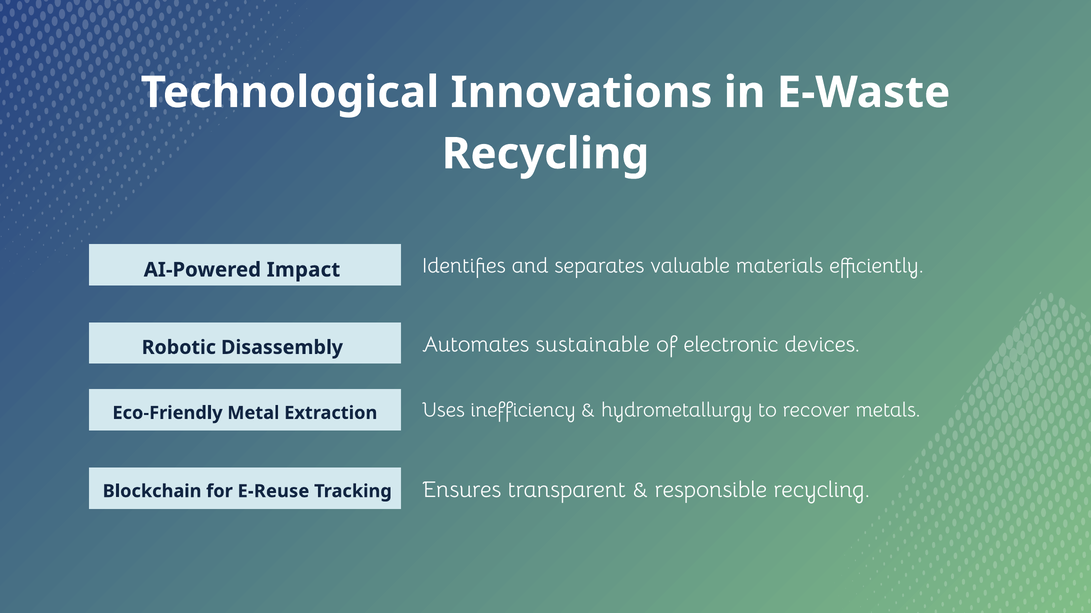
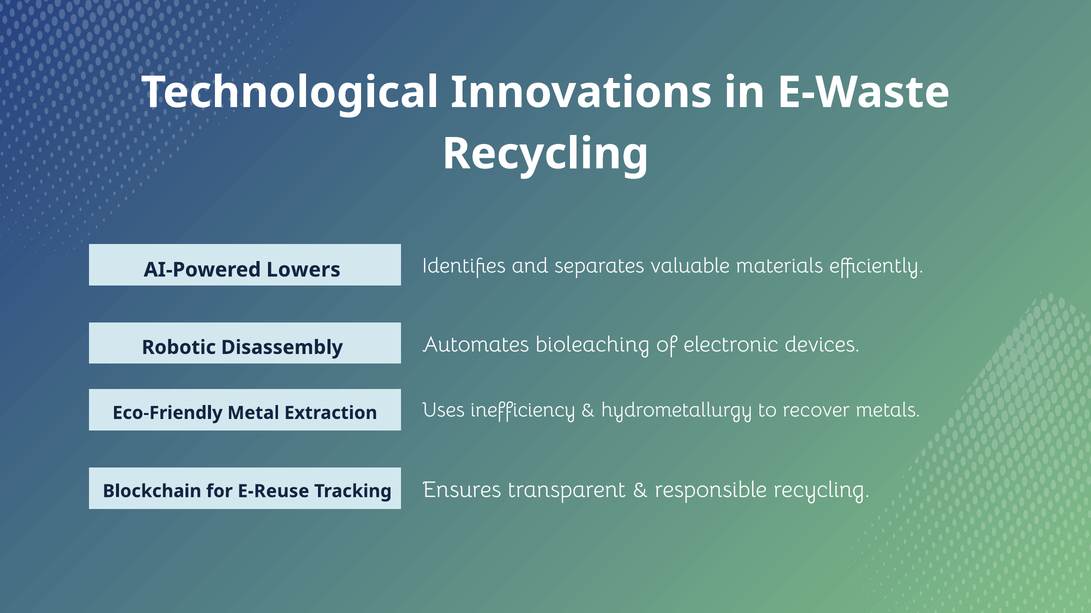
Impact: Impact -> Lowers
sustainable: sustainable -> bioleaching
